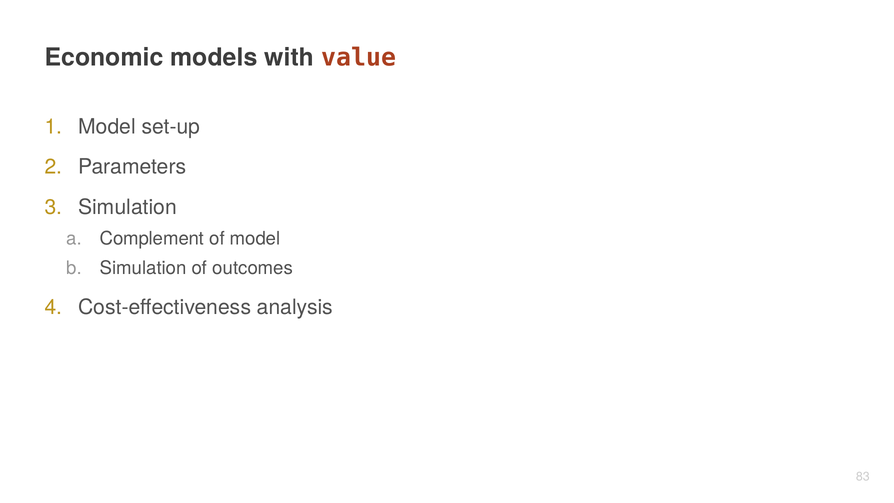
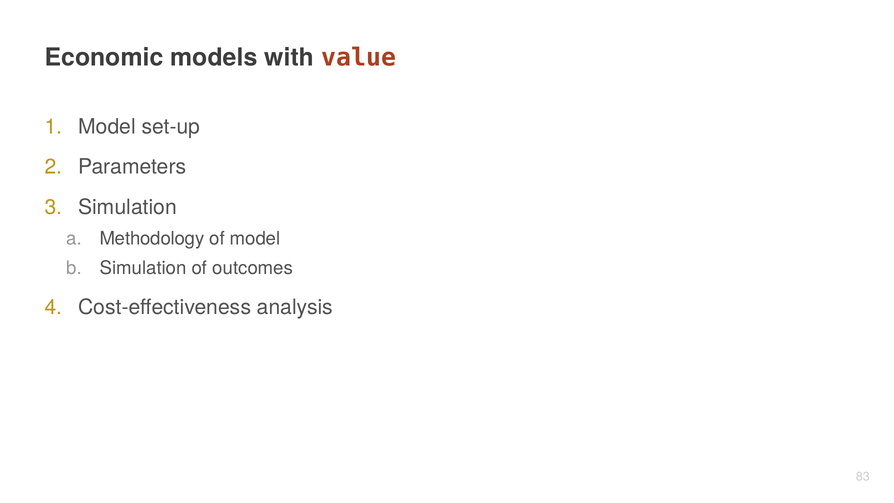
Complement: Complement -> Methodology
